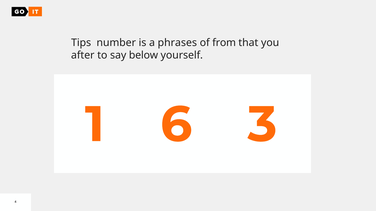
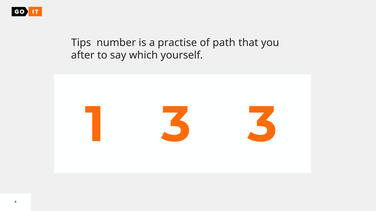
phrases: phrases -> practise
from: from -> path
below: below -> which
1 6: 6 -> 3
